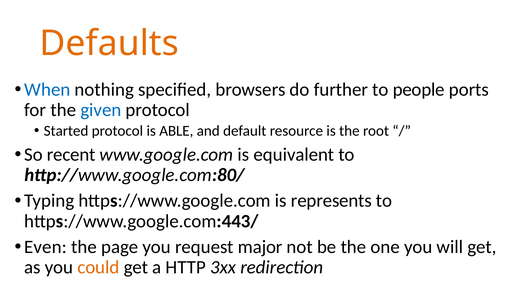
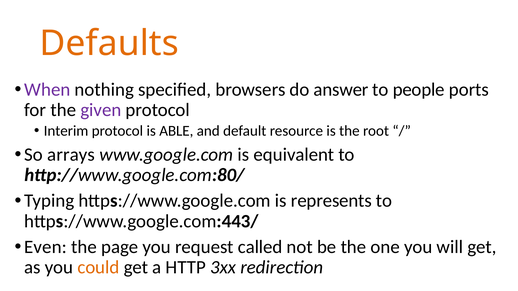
When colour: blue -> purple
further: further -> answer
given colour: blue -> purple
Started: Started -> Interim
recent: recent -> arrays
major: major -> called
